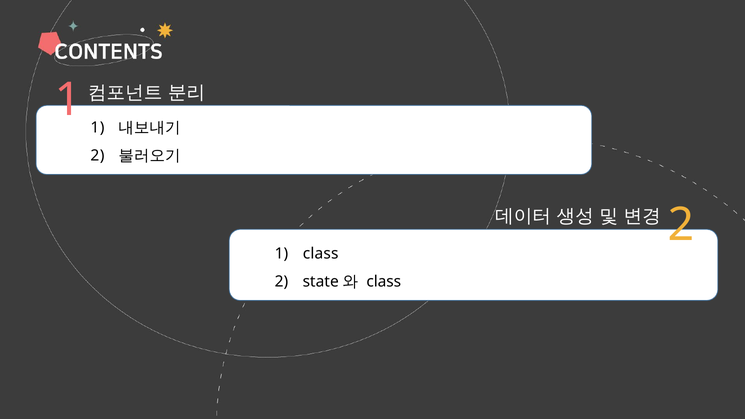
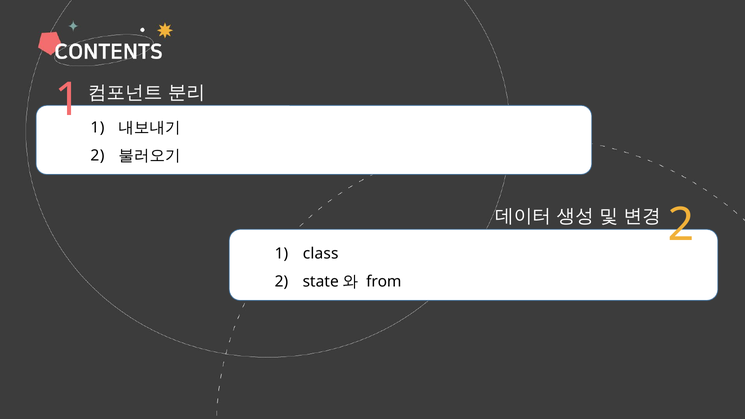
class at (384, 282): class -> from
